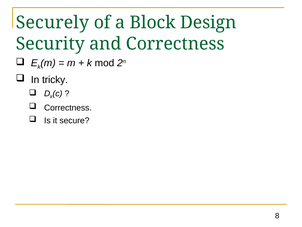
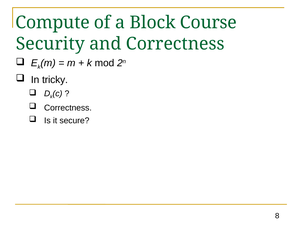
Securely: Securely -> Compute
Design: Design -> Course
